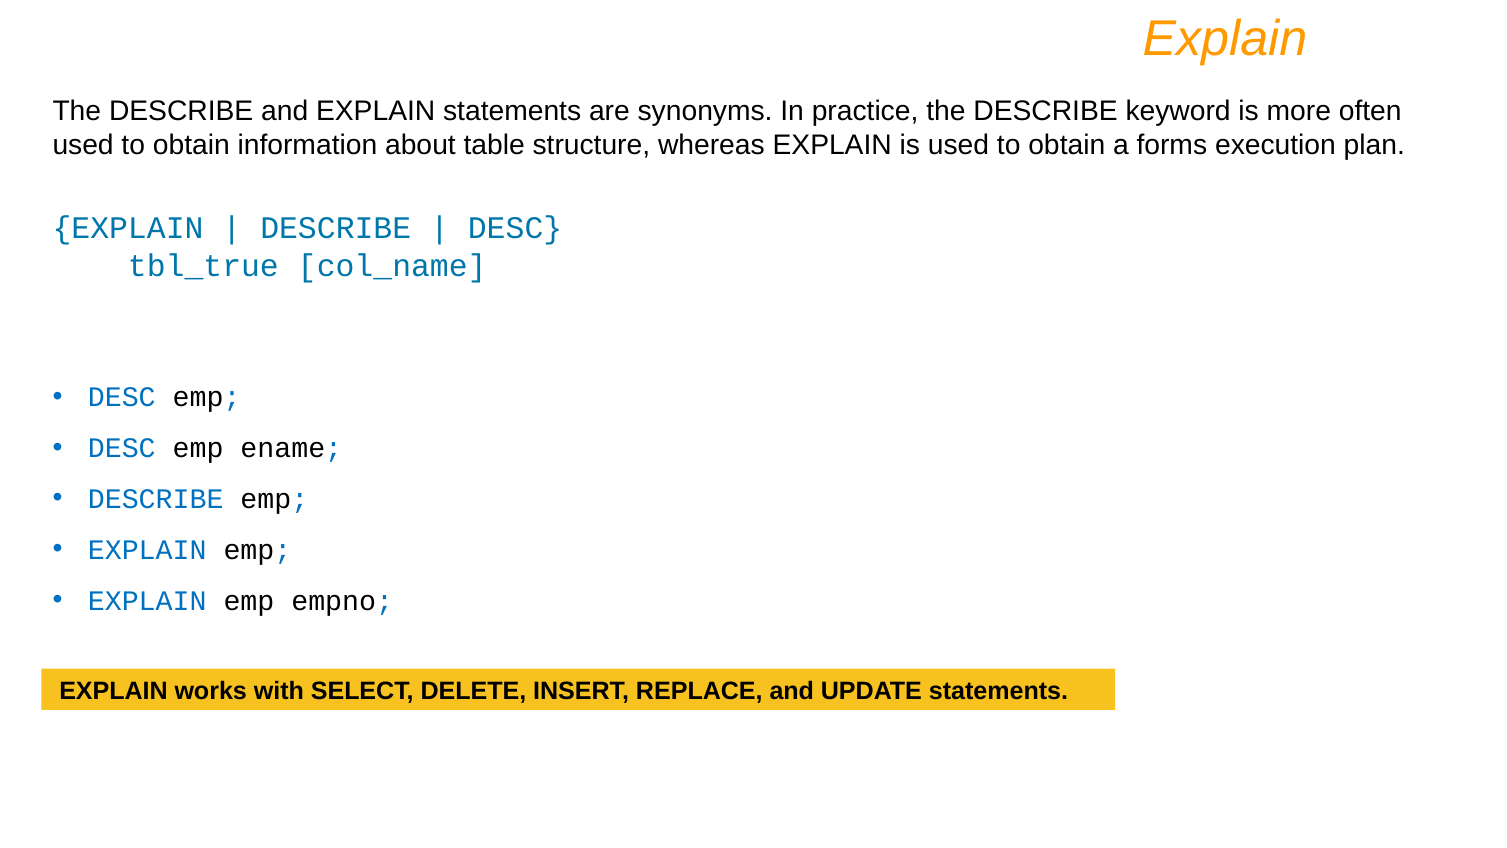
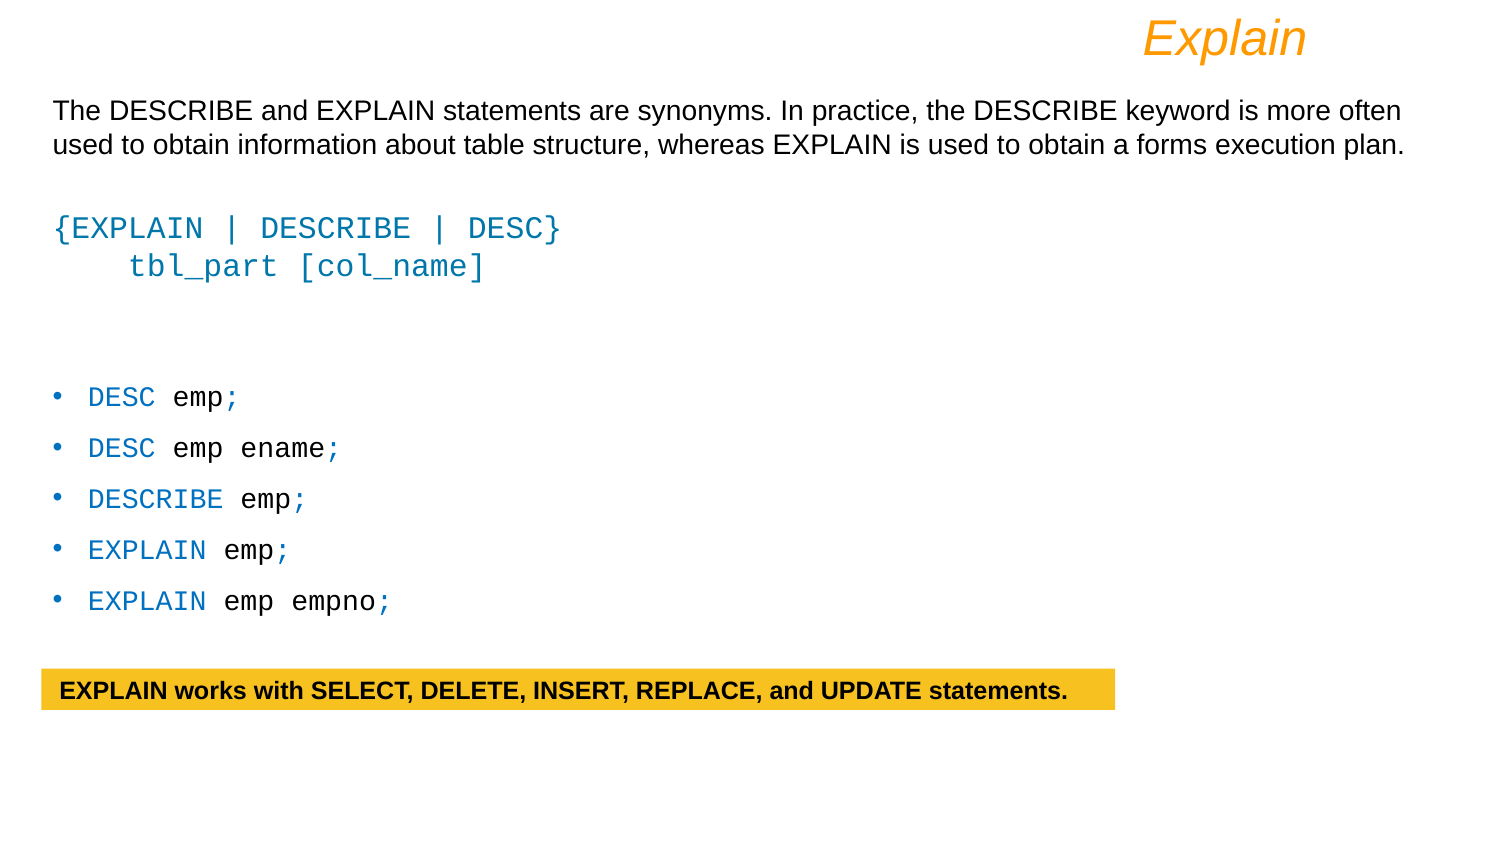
tbl_true: tbl_true -> tbl_part
